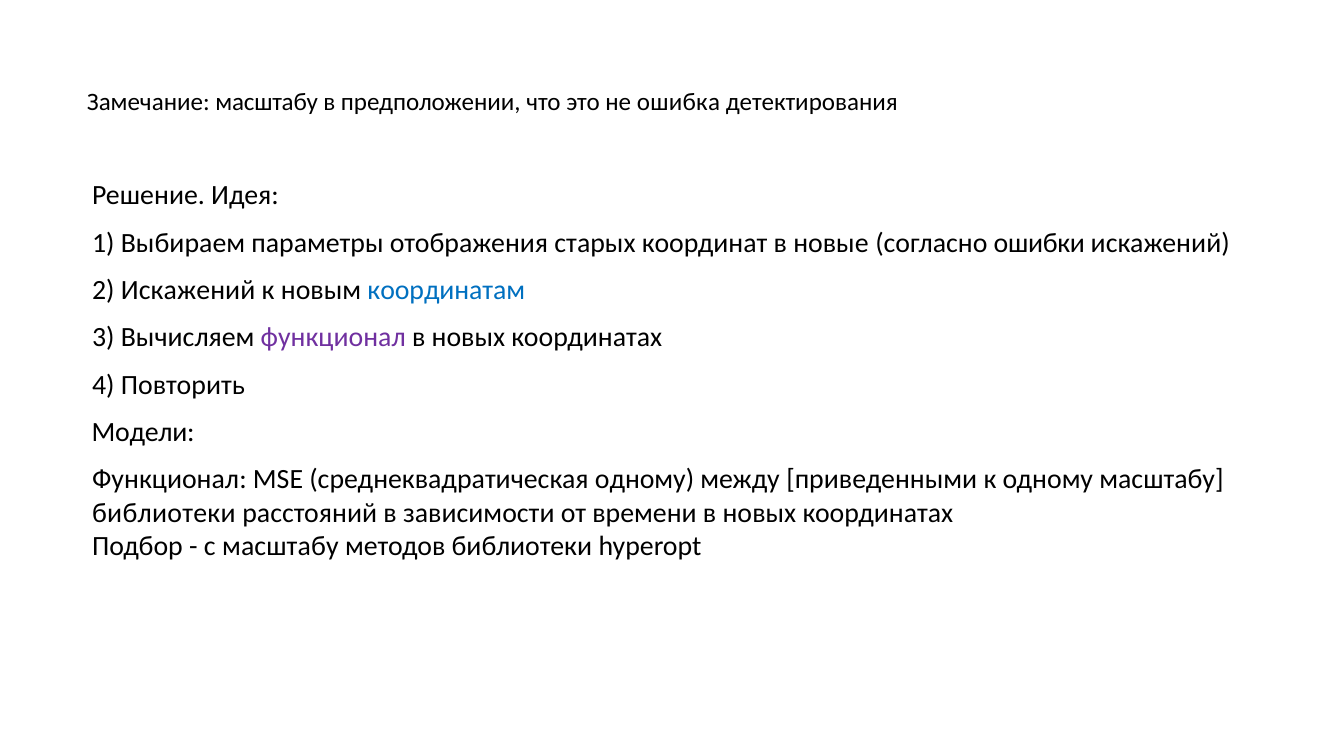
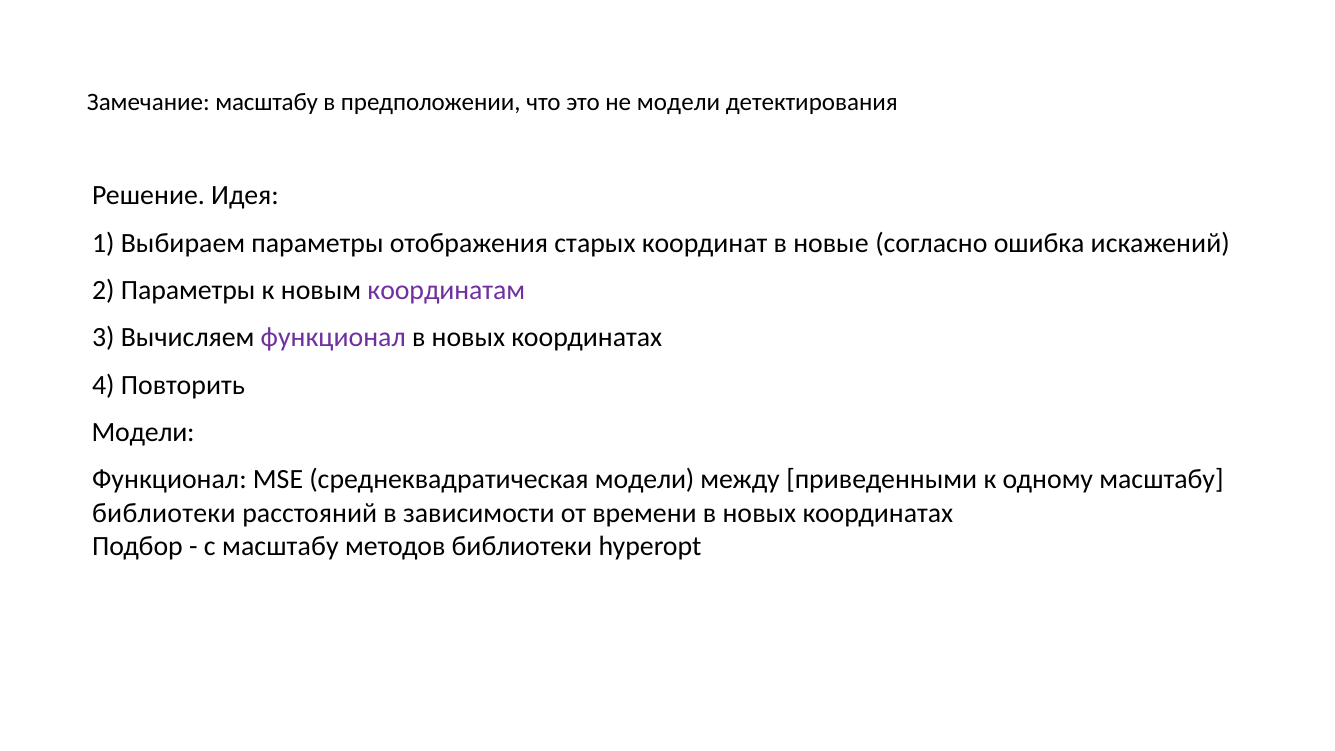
не ошибка: ошибка -> модели
ошибки: ошибки -> ошибка
2 Искажений: Искажений -> Параметры
координатам colour: blue -> purple
среднеквадратическая одному: одному -> модели
